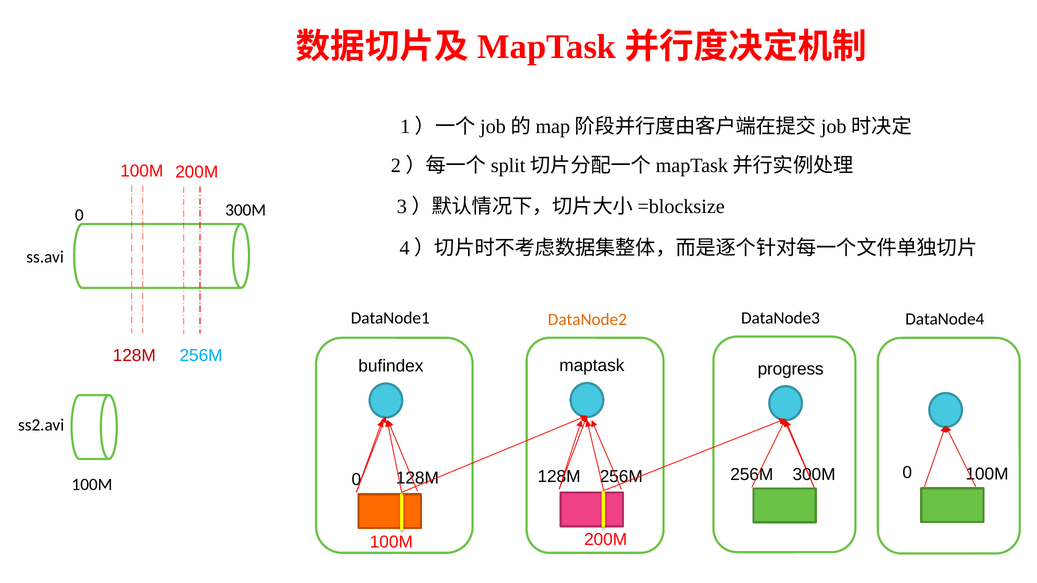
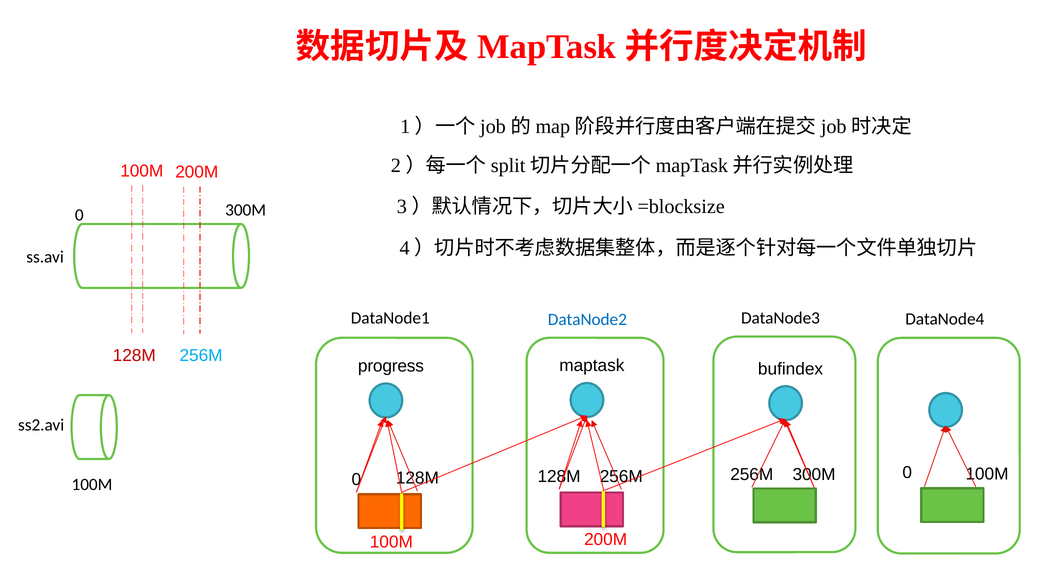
DataNode2 colour: orange -> blue
progress: progress -> bufindex
bufindex: bufindex -> progress
